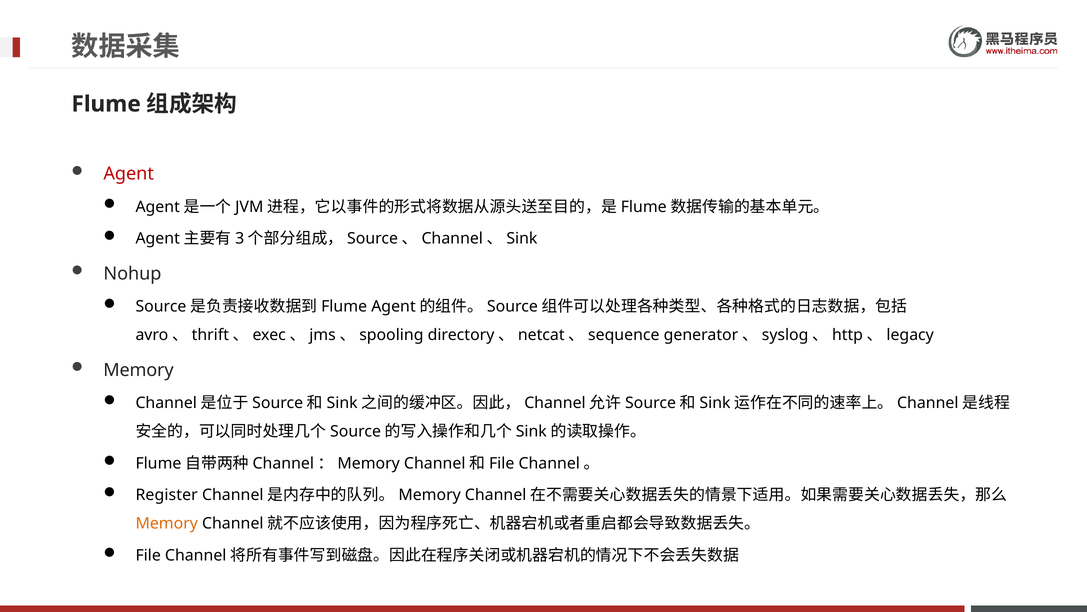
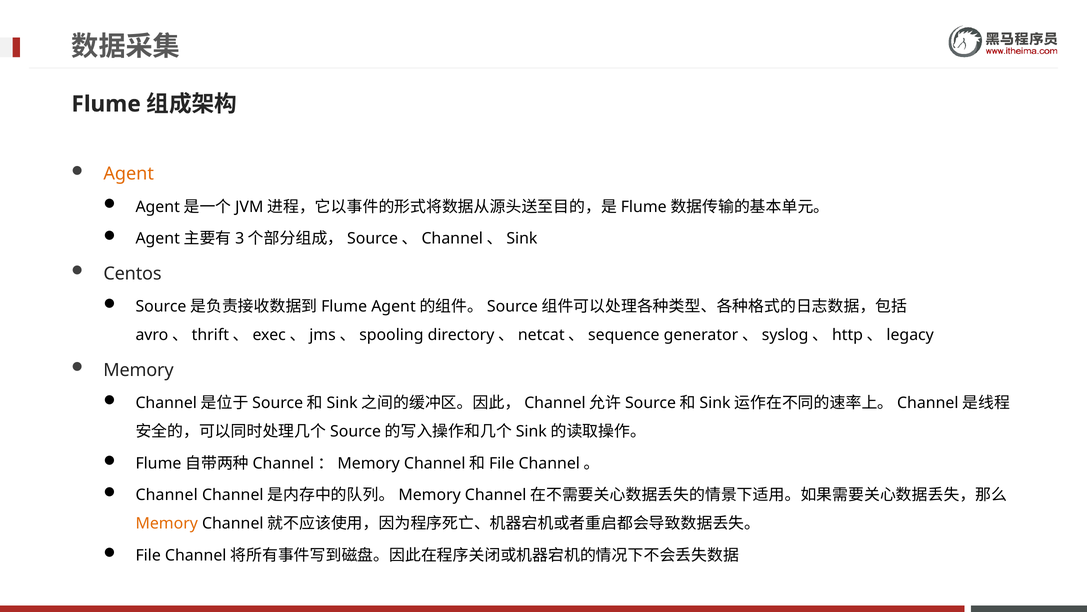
Agent colour: red -> orange
Nohup: Nohup -> Centos
Register: Register -> Channel
